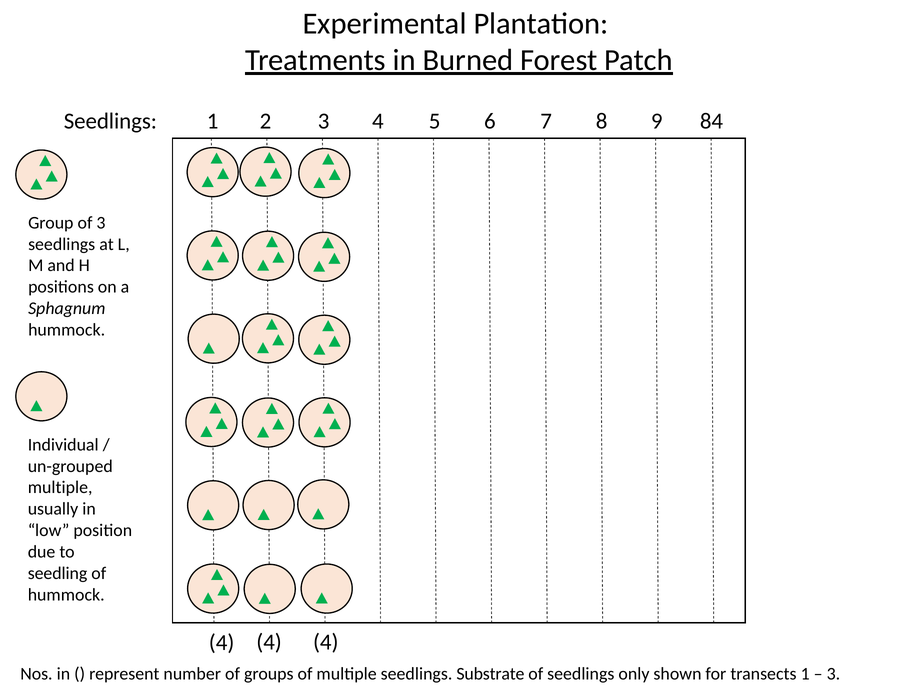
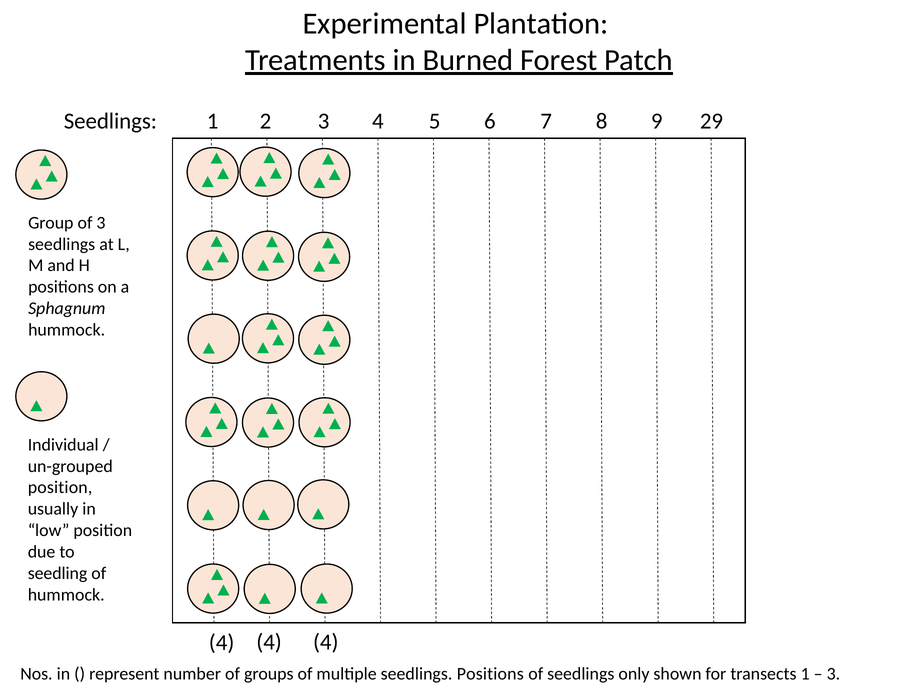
84: 84 -> 29
multiple at (60, 488): multiple -> position
seedlings Substrate: Substrate -> Positions
